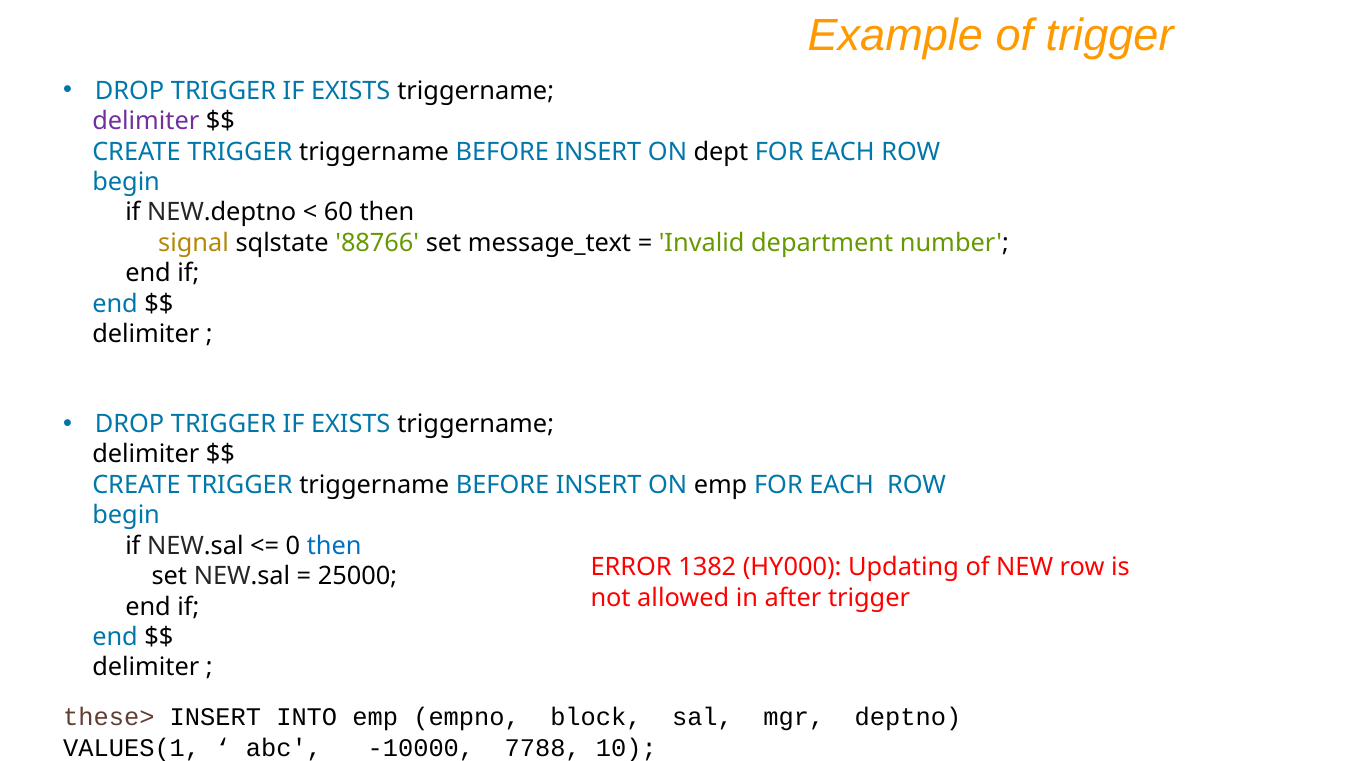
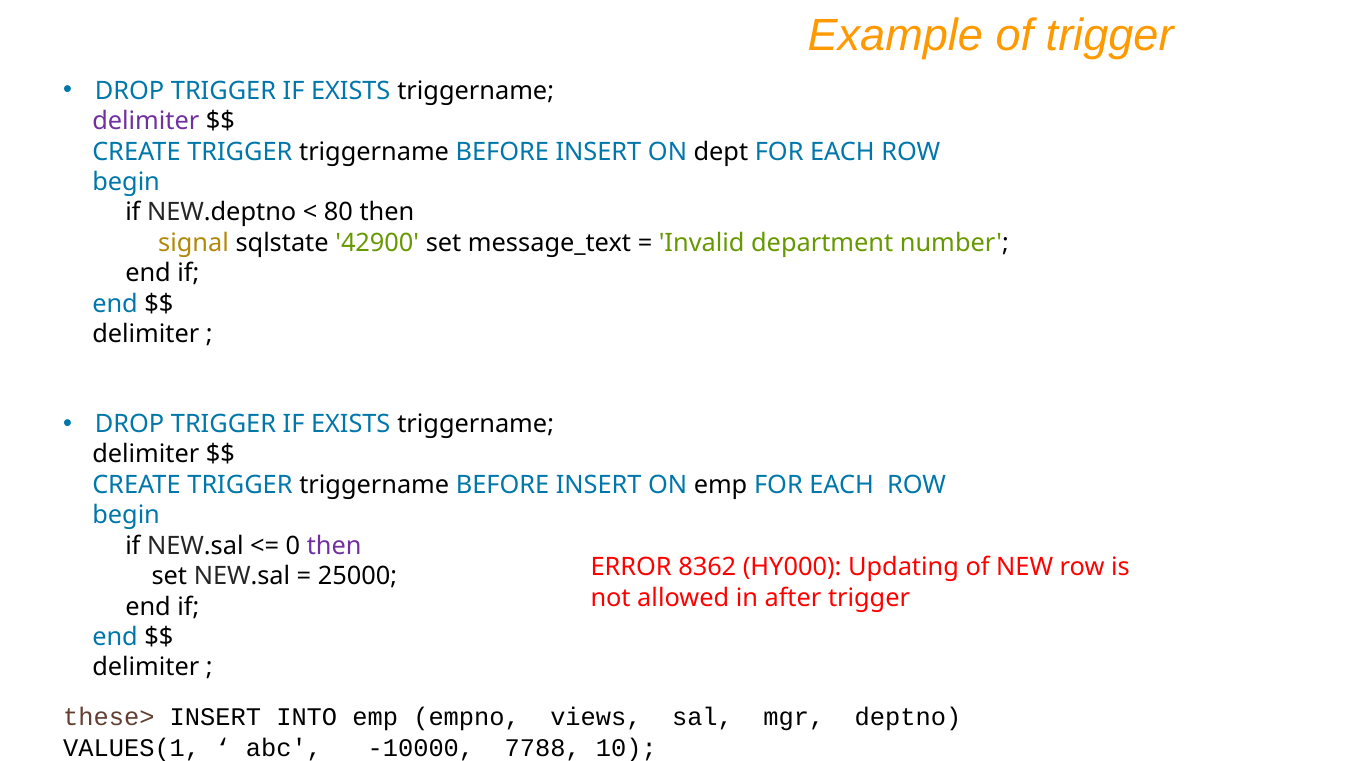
60: 60 -> 80
88766: 88766 -> 42900
then at (334, 546) colour: blue -> purple
1382: 1382 -> 8362
block: block -> views
